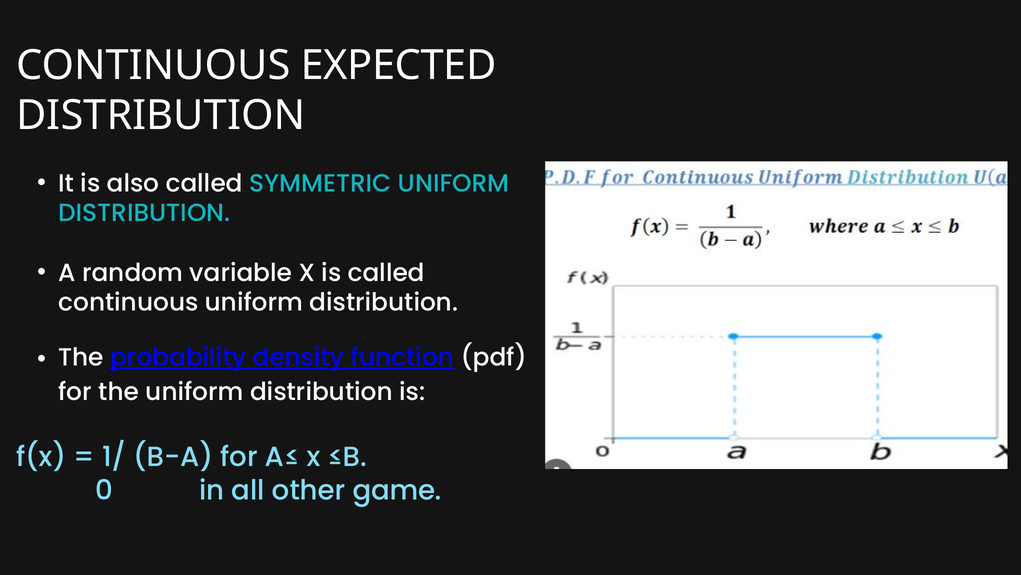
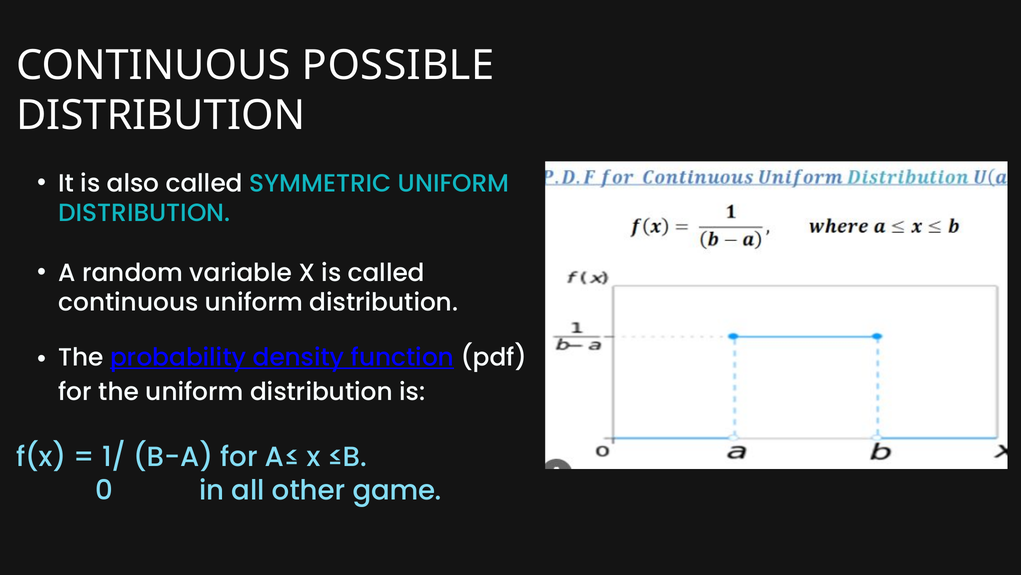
EXPECTED: EXPECTED -> POSSIBLE
